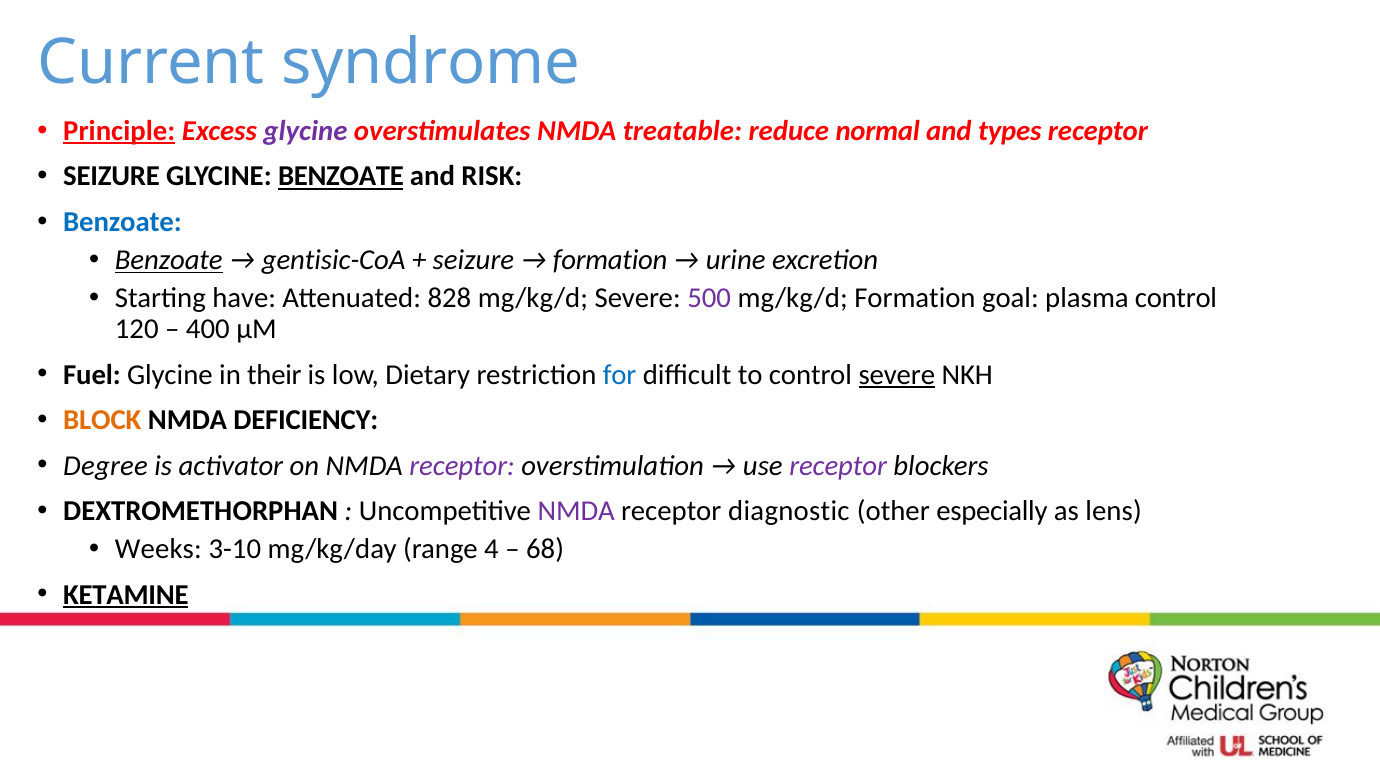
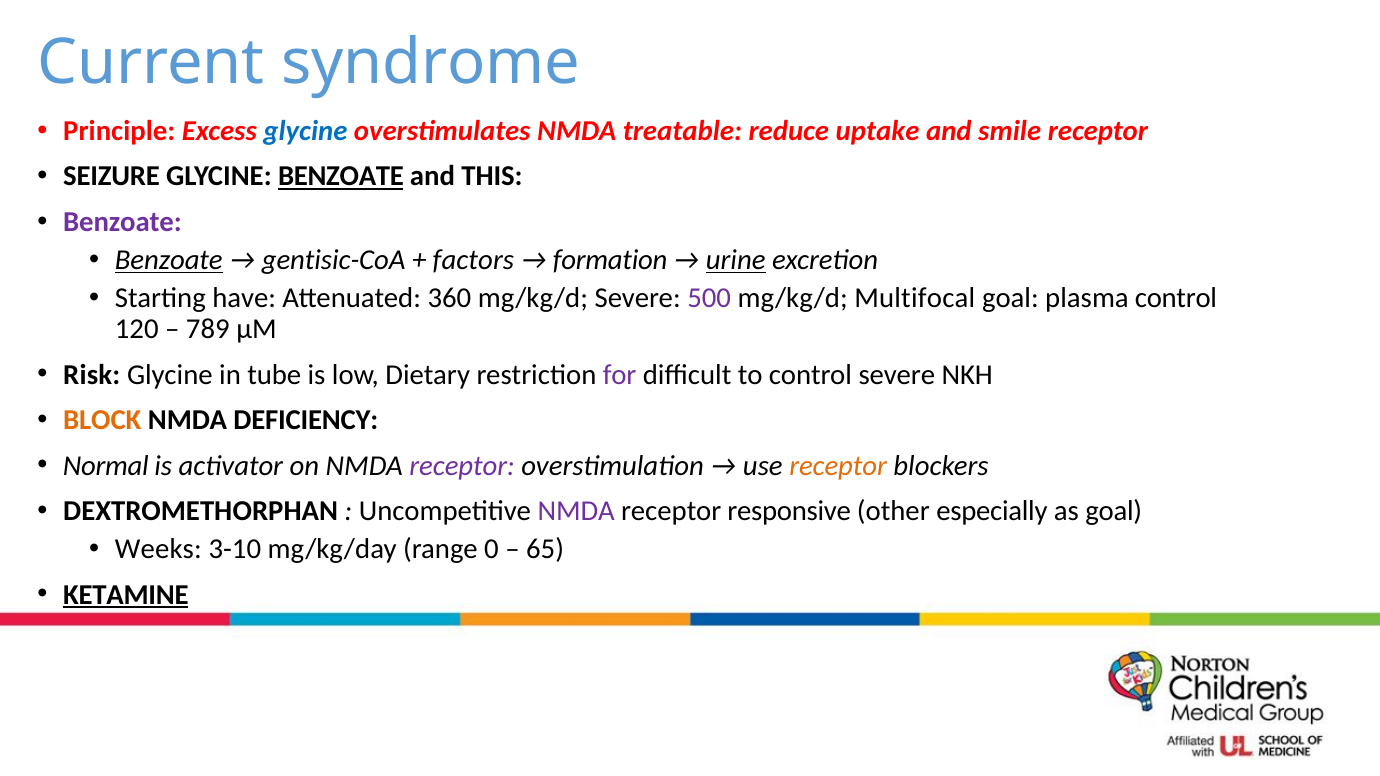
Principle underline: present -> none
glycine at (305, 131) colour: purple -> blue
normal: normal -> uptake
types: types -> smile
RISK: RISK -> THIS
Benzoate at (122, 222) colour: blue -> purple
seizure at (473, 260): seizure -> factors
urine underline: none -> present
828: 828 -> 360
mg/kg/d Formation: Formation -> Multifocal
400: 400 -> 789
Fuel: Fuel -> Risk
their: their -> tube
for colour: blue -> purple
severe at (897, 375) underline: present -> none
Degree: Degree -> Normal
receptor at (838, 466) colour: purple -> orange
diagnostic: diagnostic -> responsive
as lens: lens -> goal
4: 4 -> 0
68: 68 -> 65
